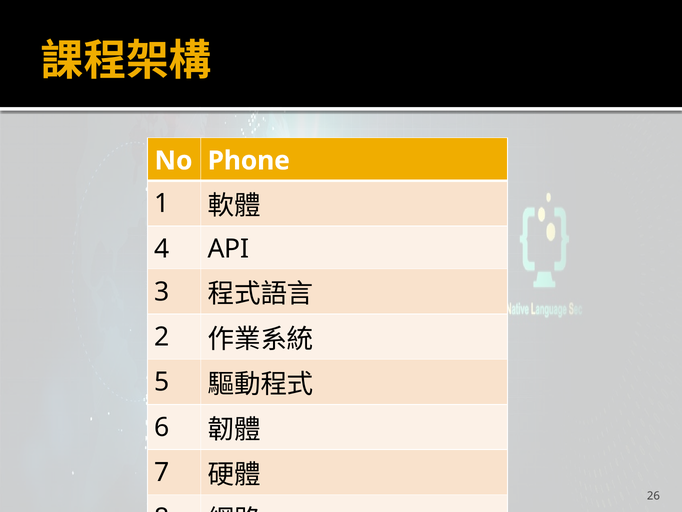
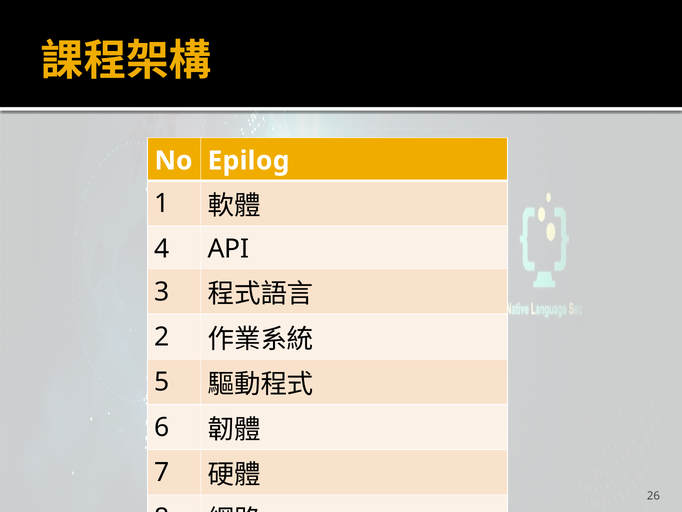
Phone: Phone -> Epilog
